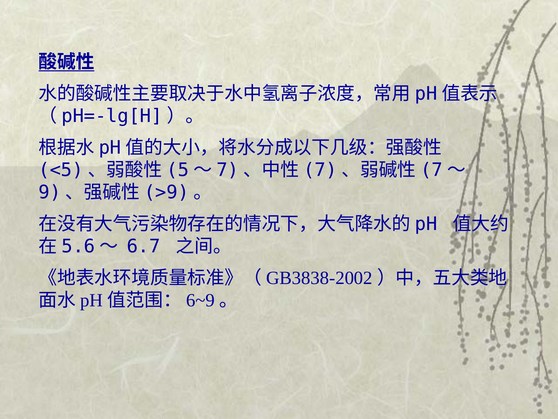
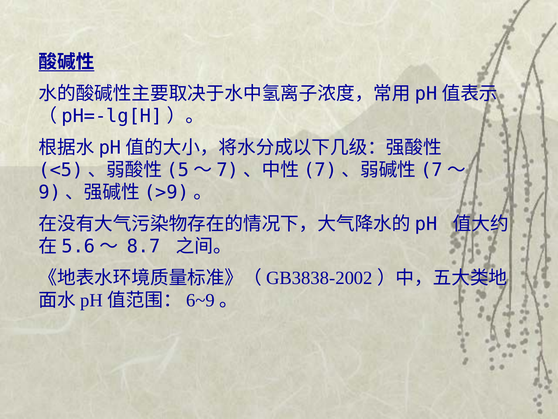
6.7: 6.7 -> 8.7
